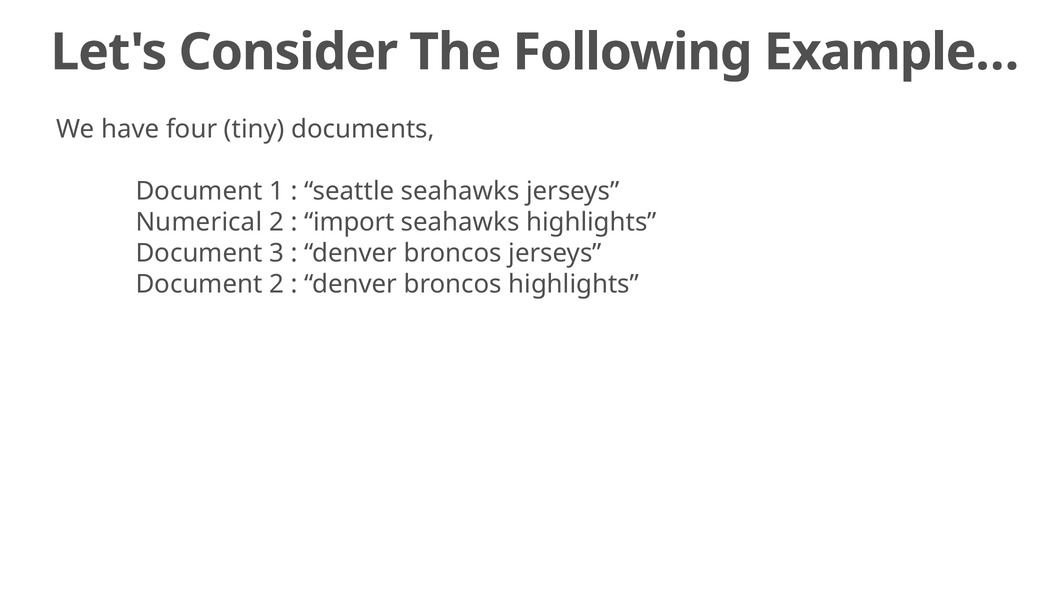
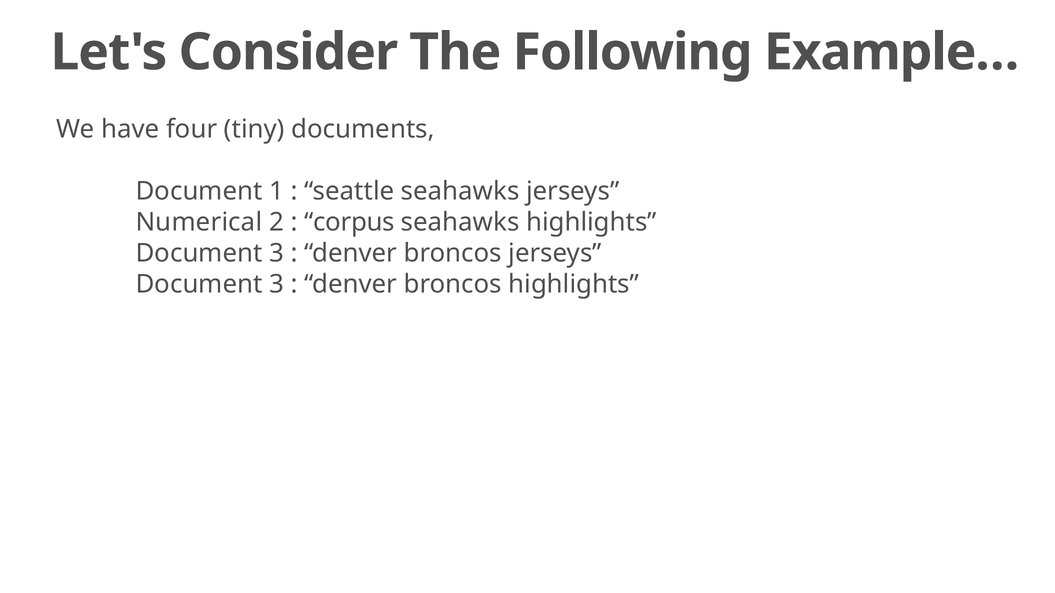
import: import -> corpus
2 at (277, 285): 2 -> 3
